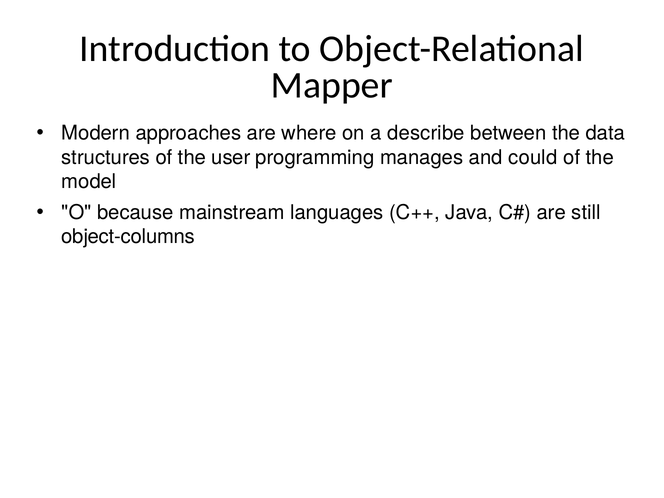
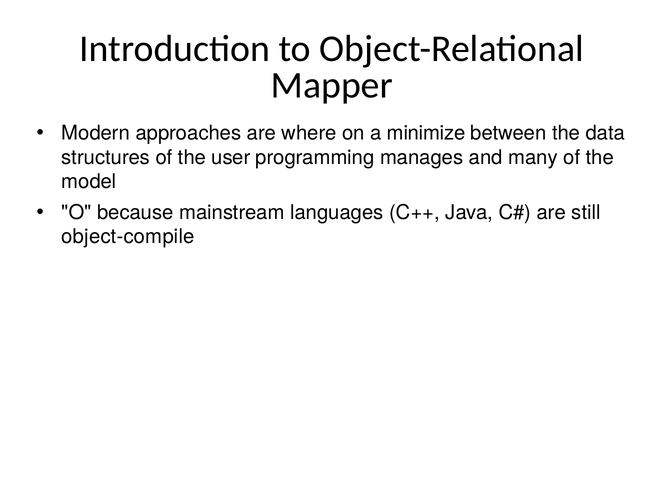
describe: describe -> minimize
could: could -> many
object-columns: object-columns -> object-compile
